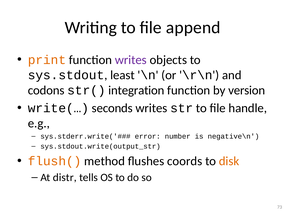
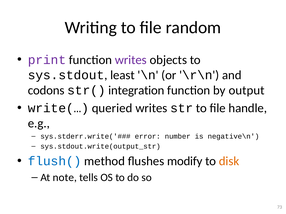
append: append -> random
print colour: orange -> purple
version: version -> output
seconds: seconds -> queried
flush( colour: orange -> blue
coords: coords -> modify
distr: distr -> note
